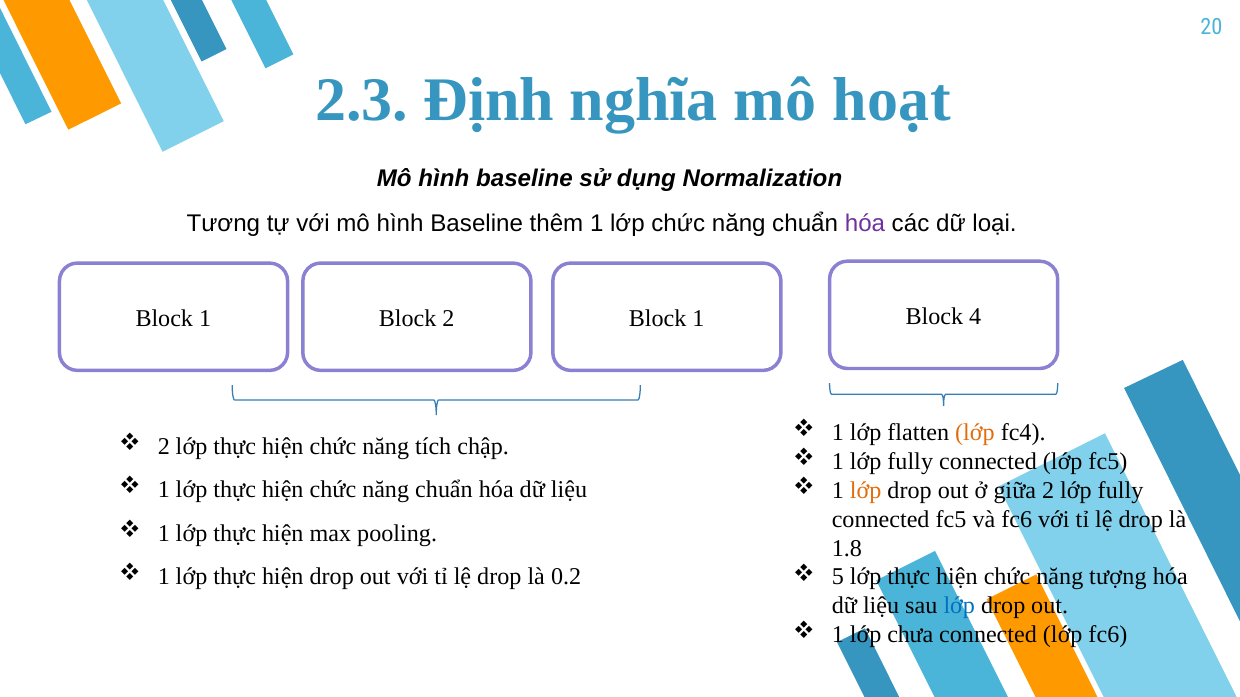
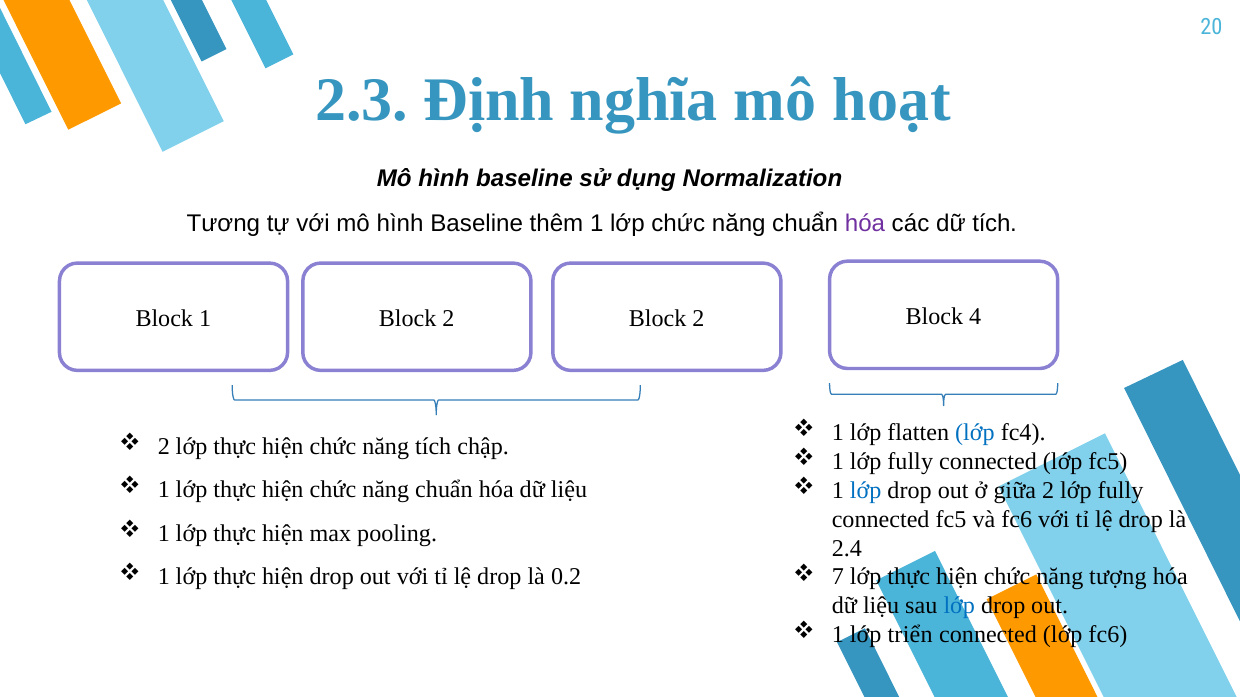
dữ loại: loại -> tích
2 Block 1: 1 -> 2
lớp at (975, 433) colour: orange -> blue
lớp at (866, 491) colour: orange -> blue
1.8: 1.8 -> 2.4
5: 5 -> 7
chưa: chưa -> triển
